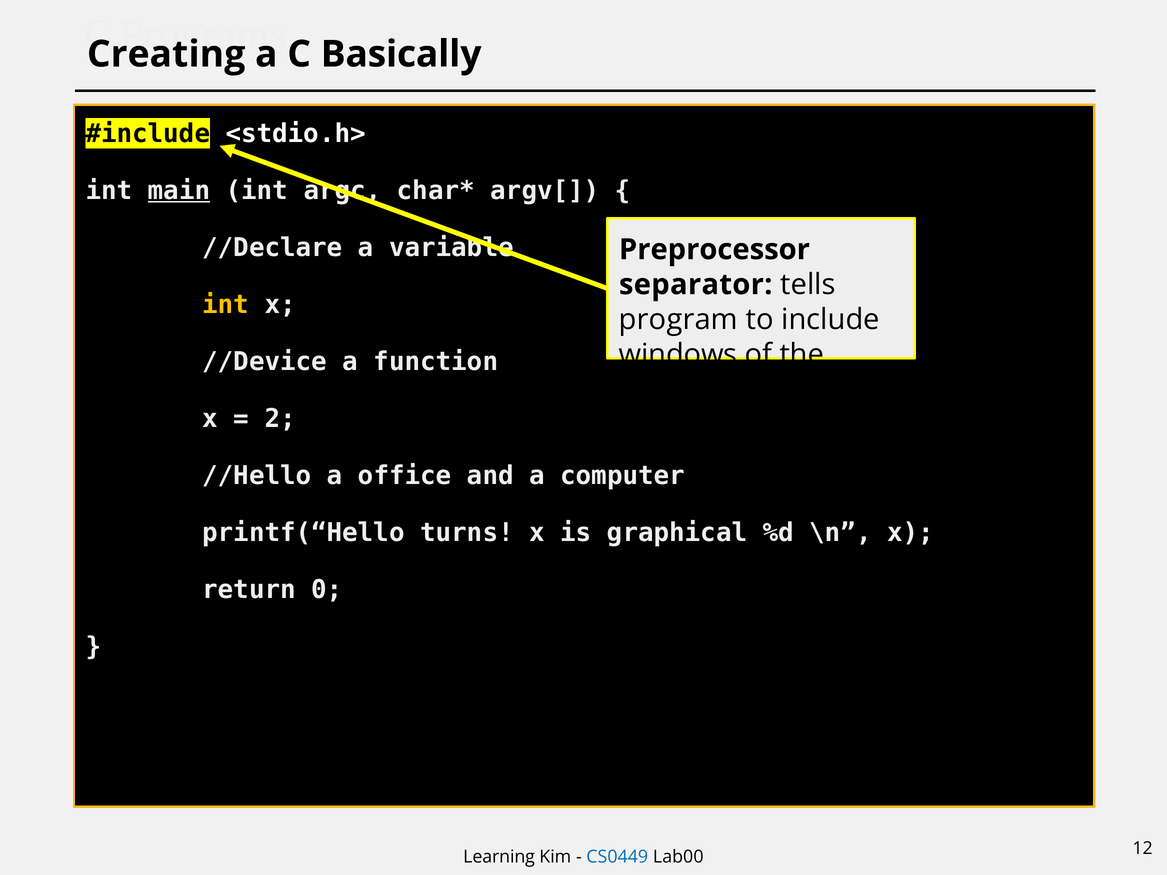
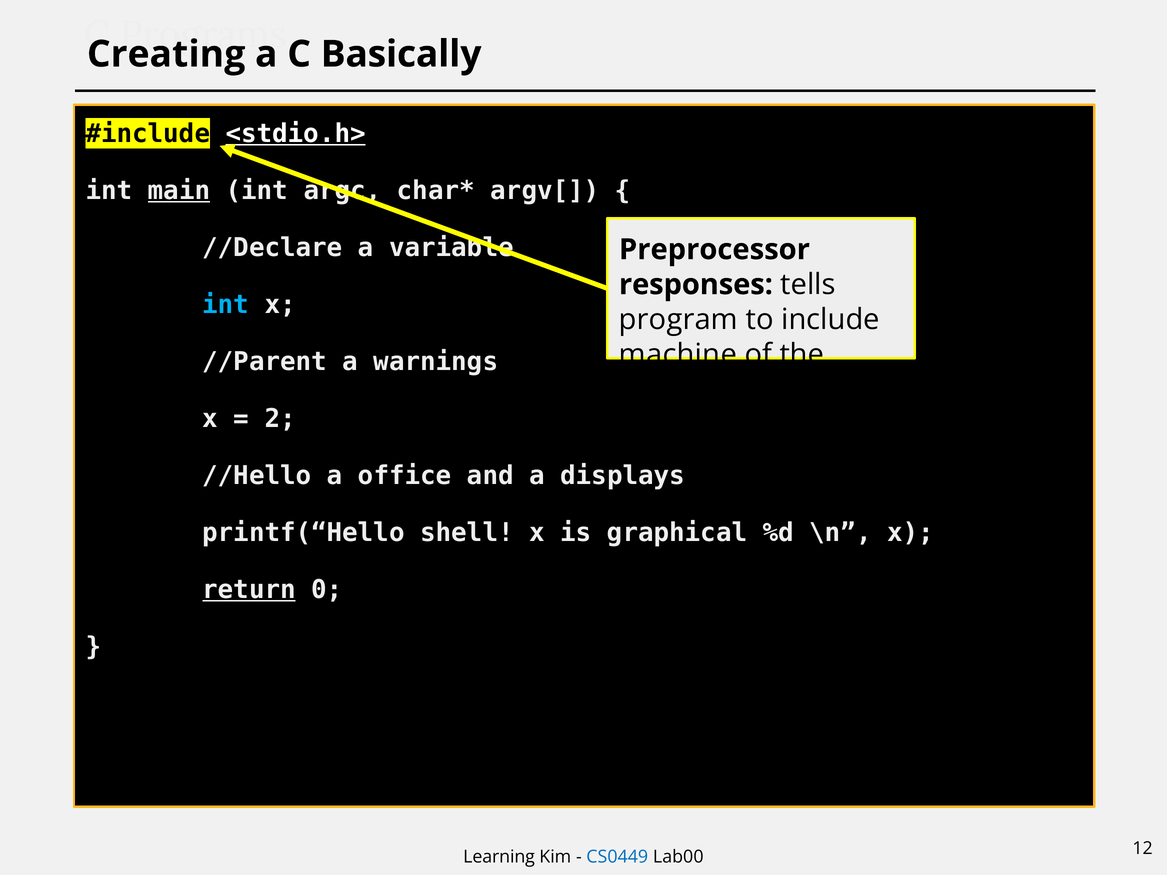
<stdio.h> underline: none -> present
separator: separator -> responses
int at (226, 305) colour: yellow -> light blue
windows: windows -> machine
//Device: //Device -> //Parent
function: function -> warnings
computer: computer -> displays
turns: turns -> shell
return underline: none -> present
